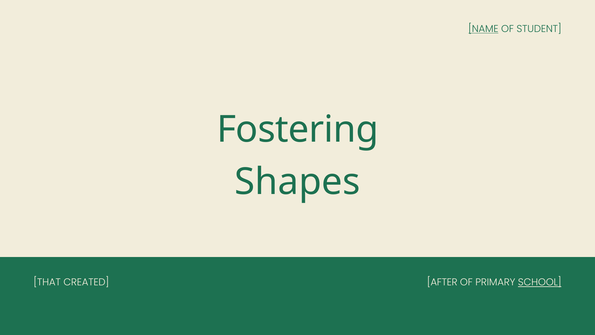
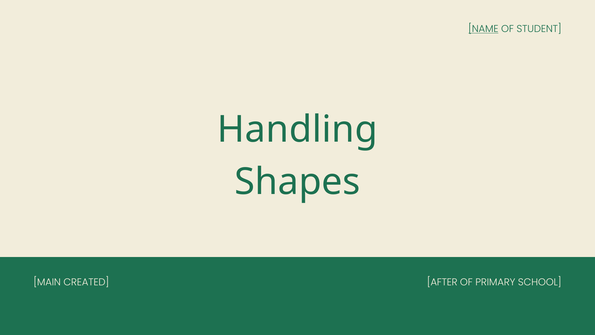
Fostering: Fostering -> Handling
THAT: THAT -> MAIN
SCHOOL underline: present -> none
